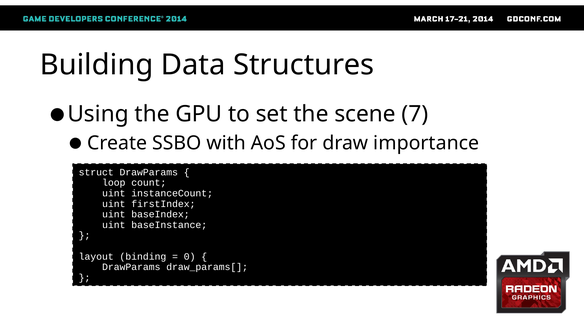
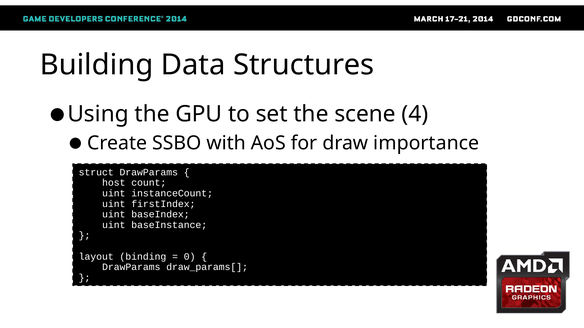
7: 7 -> 4
loop: loop -> host
